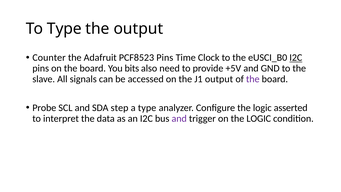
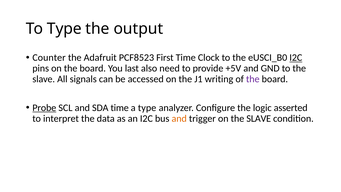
PCF8523 Pins: Pins -> First
bits: bits -> last
J1 output: output -> writing
Probe underline: none -> present
SDA step: step -> time
and at (179, 118) colour: purple -> orange
on the LOGIC: LOGIC -> SLAVE
